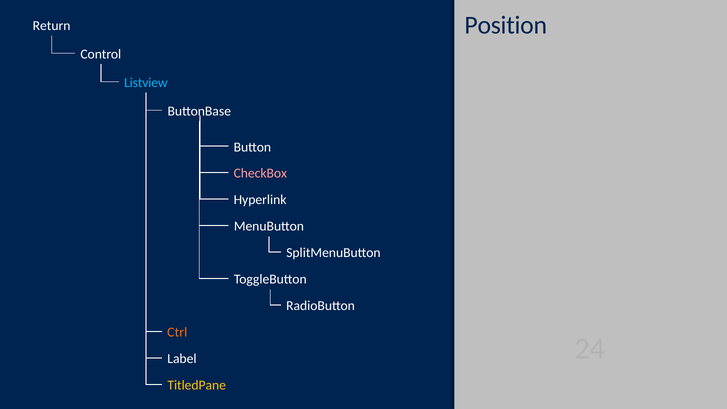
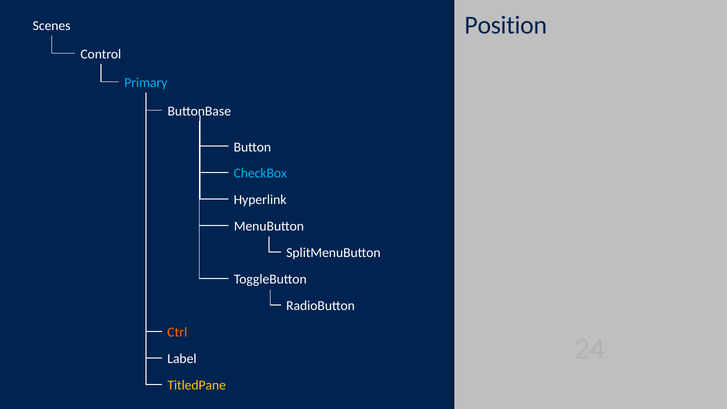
Return: Return -> Scenes
Listview: Listview -> Primary
CheckBox colour: pink -> light blue
